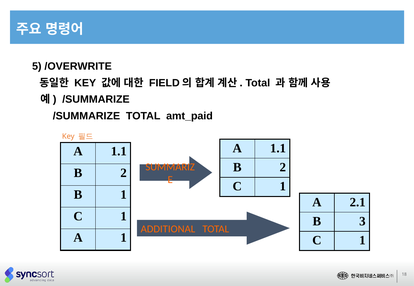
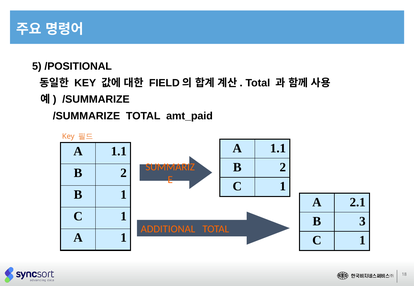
/OVERWRITE: /OVERWRITE -> /POSITIONAL
